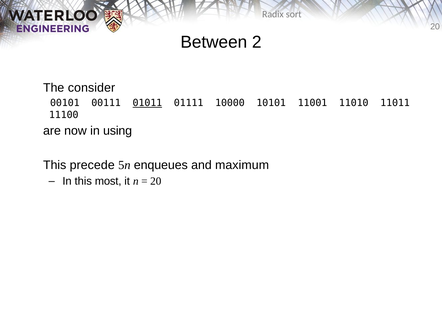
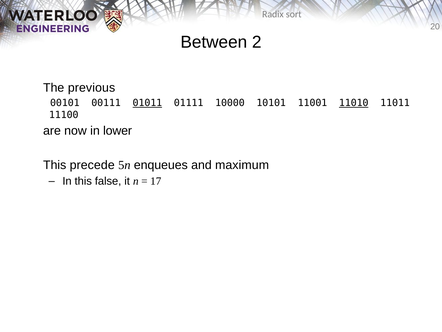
consider: consider -> previous
11010 underline: none -> present
using: using -> lower
most: most -> false
20 at (156, 181): 20 -> 17
